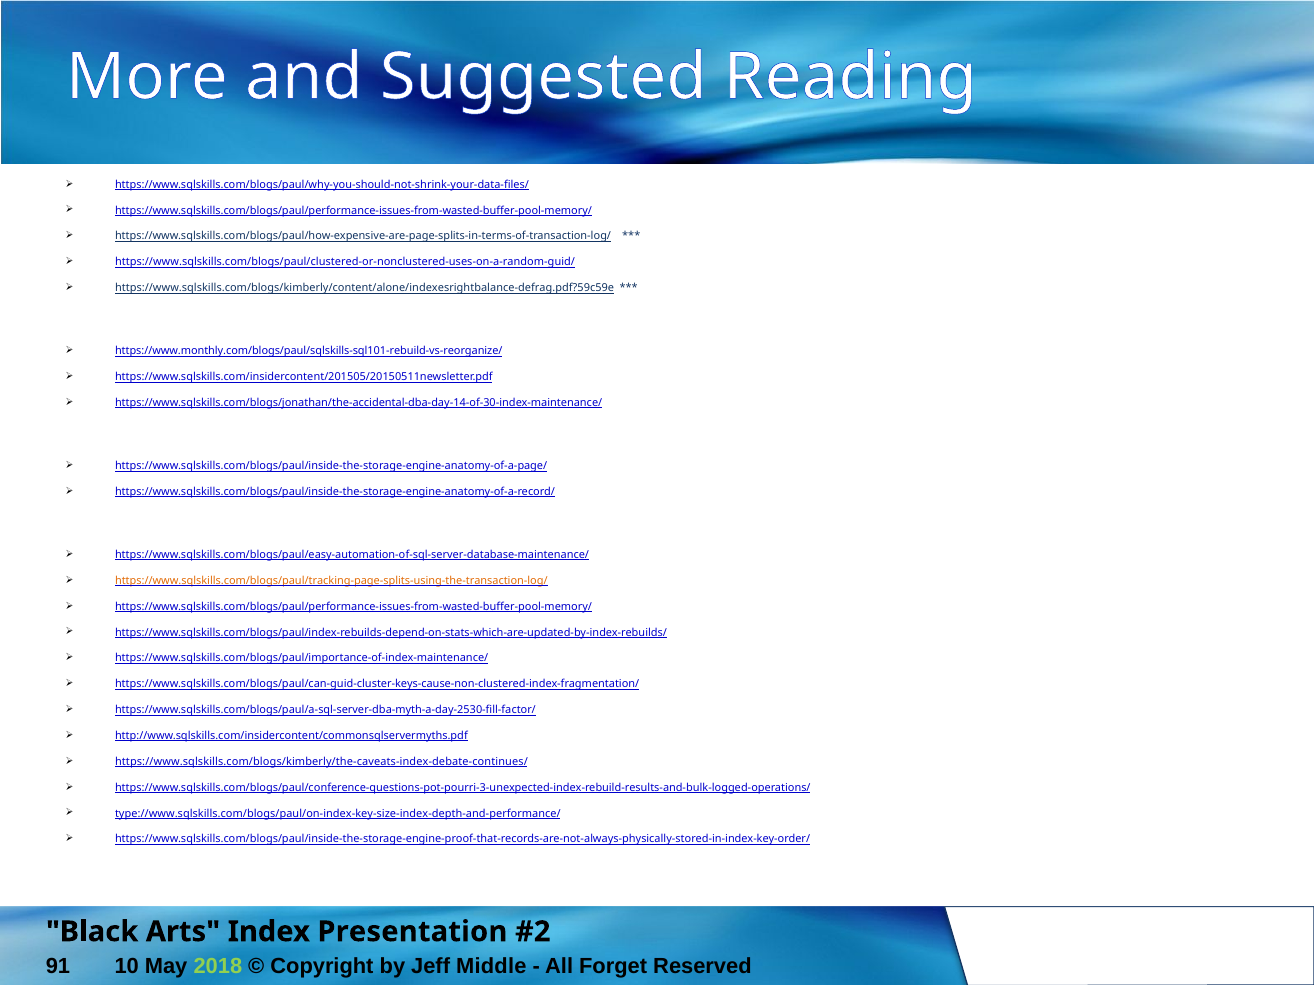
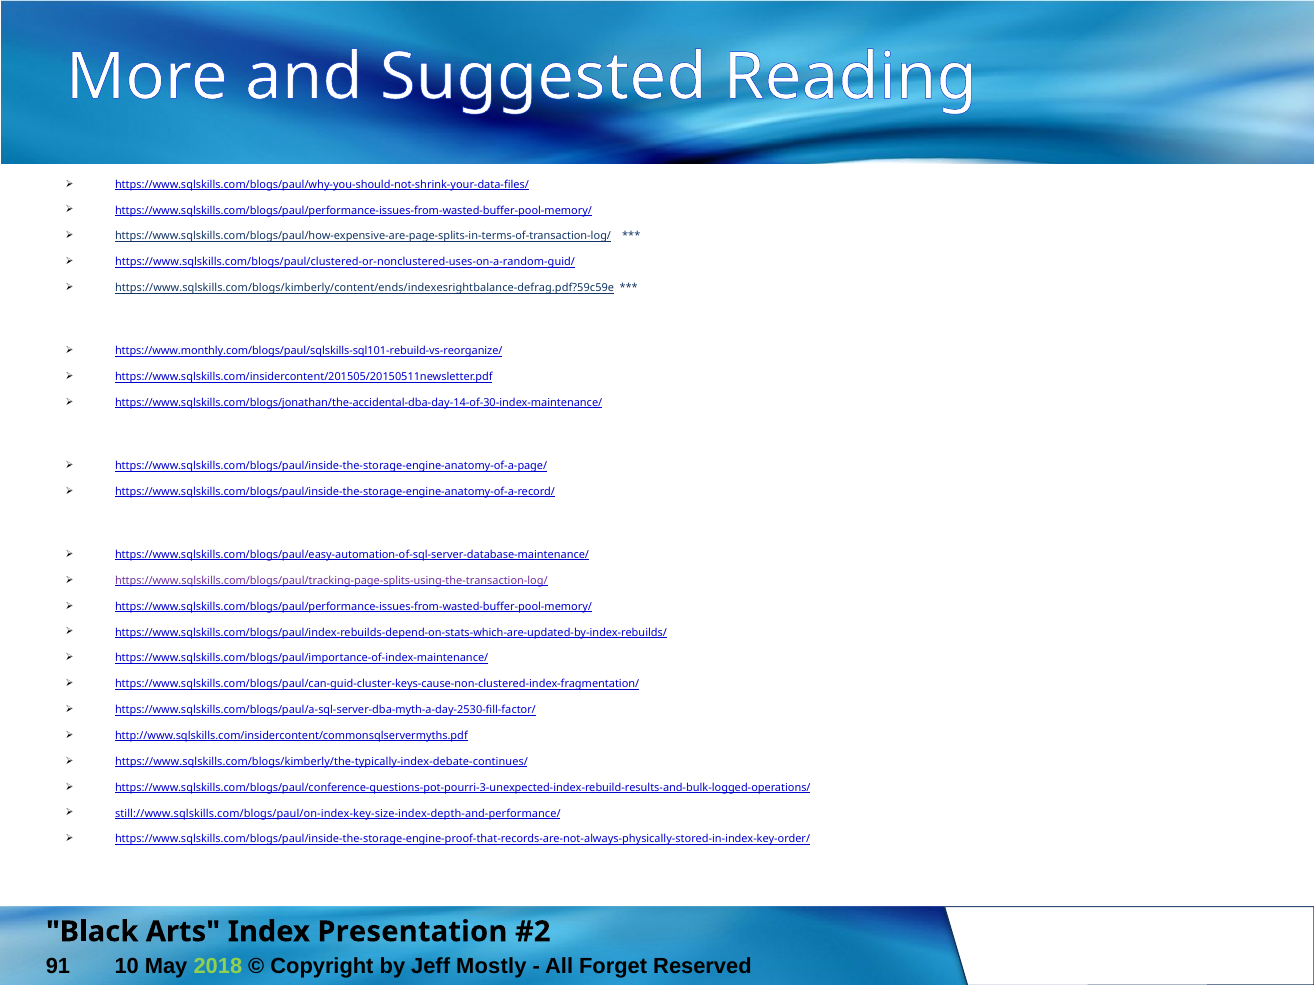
https://www.sqlskills.com/blogs/kimberly/content/alone/indexesrightbalance-defrag.pdf?59c59e: https://www.sqlskills.com/blogs/kimberly/content/alone/indexesrightbalance-defrag.pdf?59c59e -> https://www.sqlskills.com/blogs/kimberly/content/ends/indexesrightbalance-defrag.pdf?59c59e
https://www.sqlskills.com/blogs/paul/tracking-page-splits-using-the-transaction-log/ colour: orange -> purple
https://www.sqlskills.com/blogs/kimberly/the-caveats-index-debate-continues/: https://www.sqlskills.com/blogs/kimberly/the-caveats-index-debate-continues/ -> https://www.sqlskills.com/blogs/kimberly/the-typically-index-debate-continues/
type://www.sqlskills.com/blogs/paul/on-index-key-size-index-depth-and-performance/: type://www.sqlskills.com/blogs/paul/on-index-key-size-index-depth-and-performance/ -> still://www.sqlskills.com/blogs/paul/on-index-key-size-index-depth-and-performance/
Middle: Middle -> Mostly
